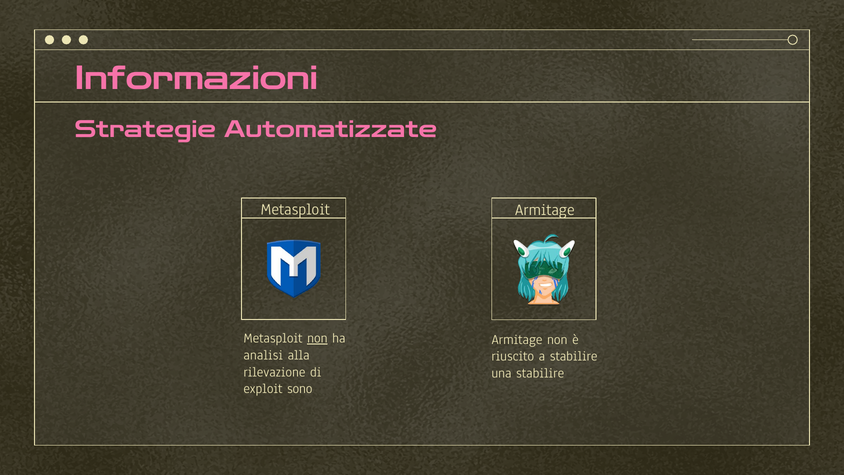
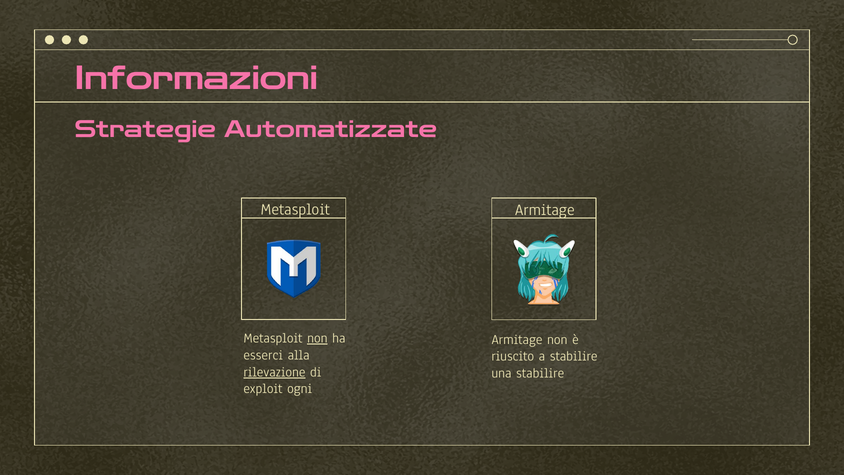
analisi: analisi -> esserci
rilevazione underline: none -> present
sono: sono -> ogni
